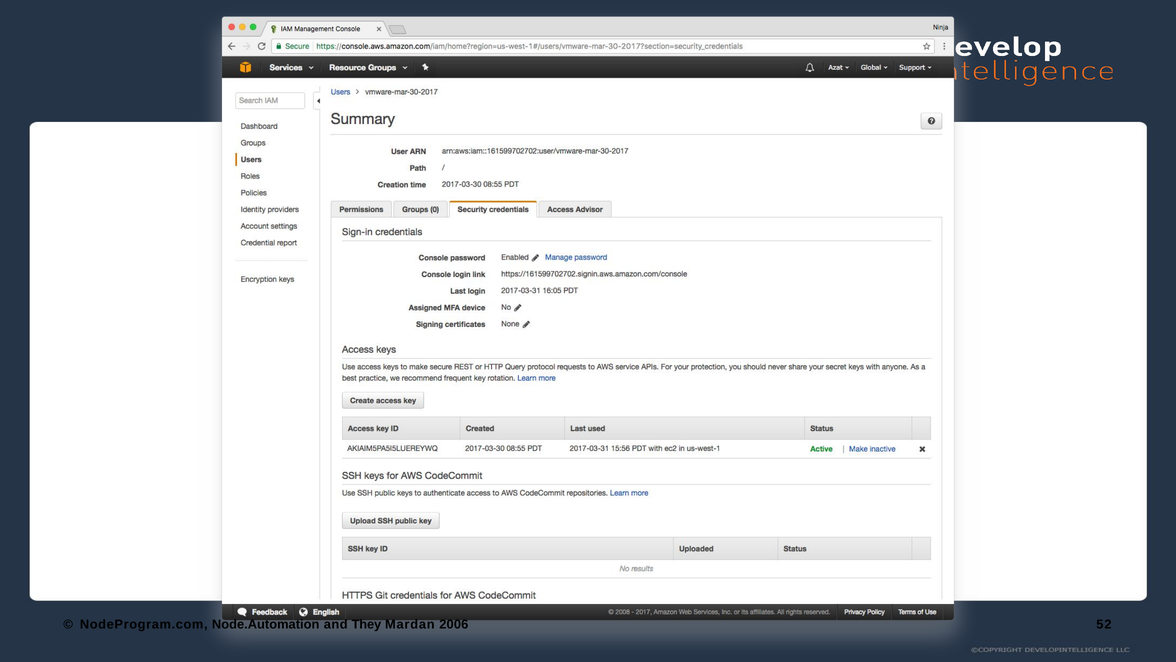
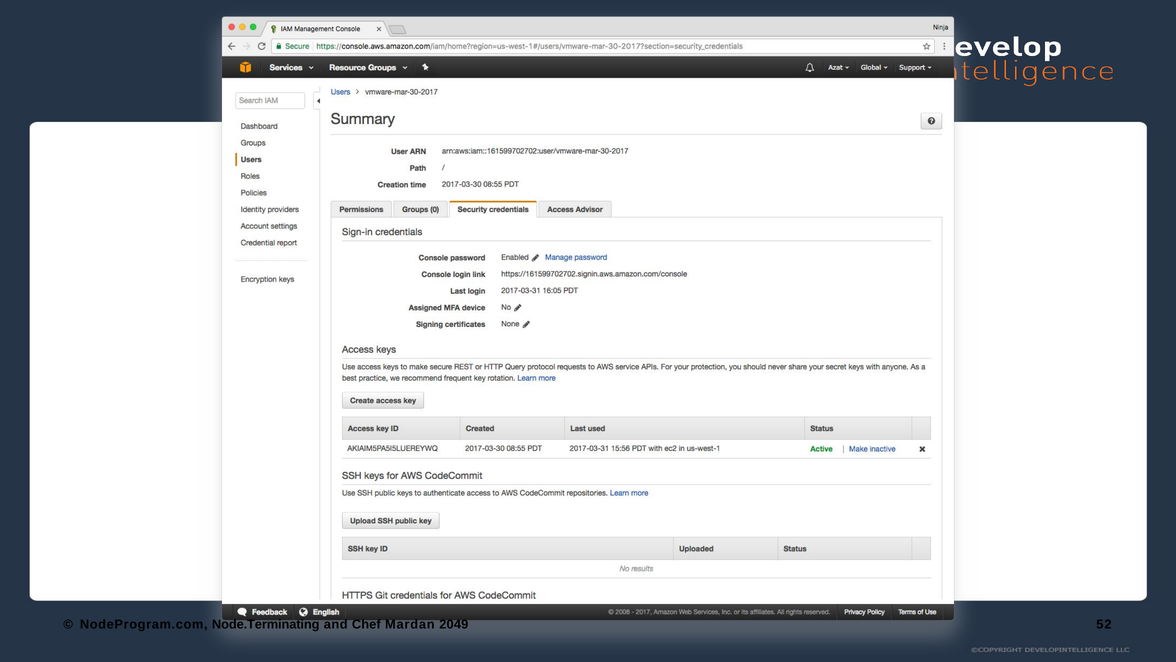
Node.Automation: Node.Automation -> Node.Terminating
They: They -> Chef
2006: 2006 -> 2049
